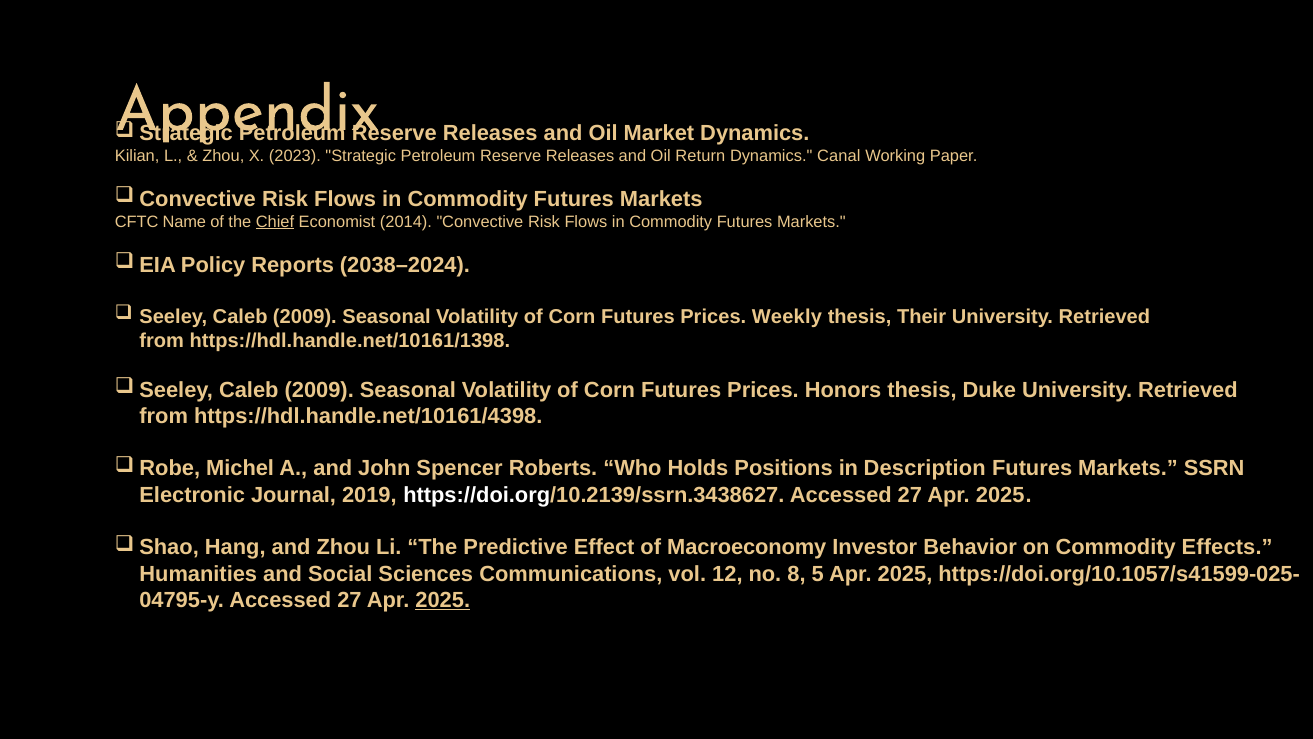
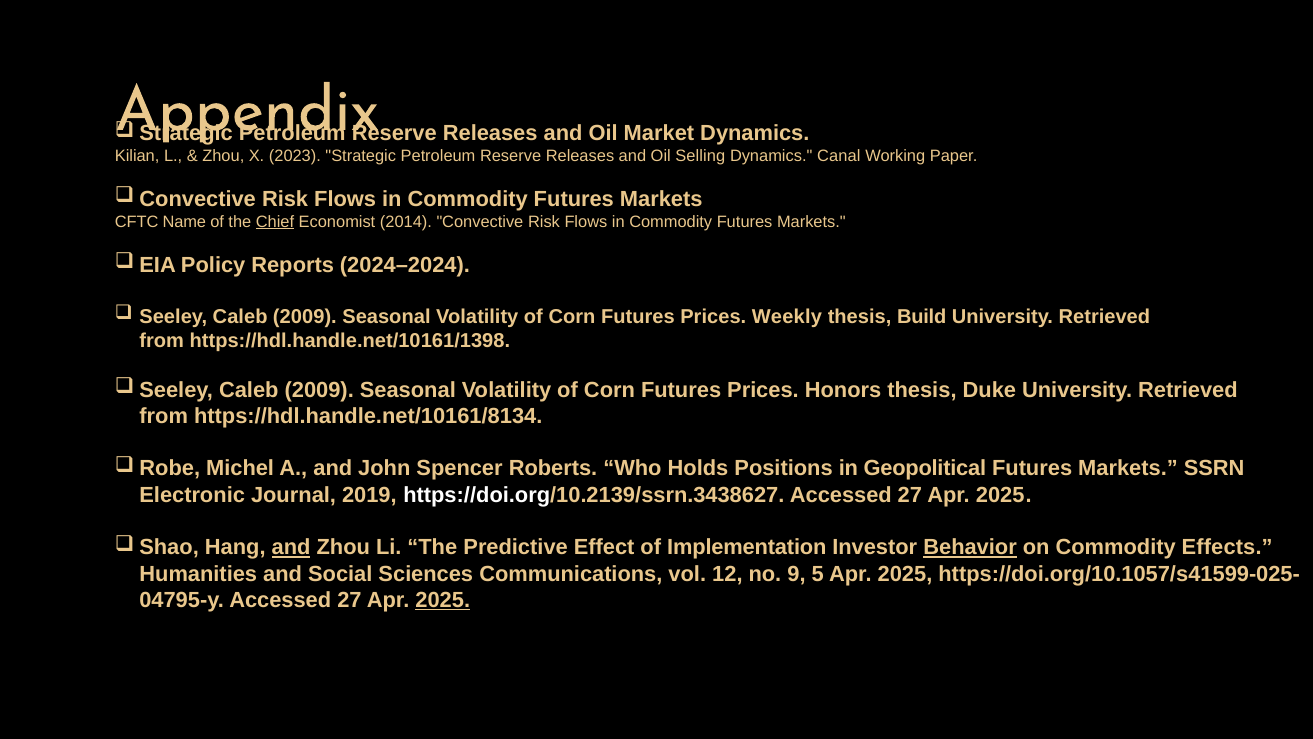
Return: Return -> Selling
2038–2024: 2038–2024 -> 2024–2024
Their: Their -> Build
https://hdl.handle.net/10161/4398: https://hdl.handle.net/10161/4398 -> https://hdl.handle.net/10161/8134
Description: Description -> Geopolitical
and at (291, 547) underline: none -> present
Macroeconomy: Macroeconomy -> Implementation
Behavior underline: none -> present
8: 8 -> 9
